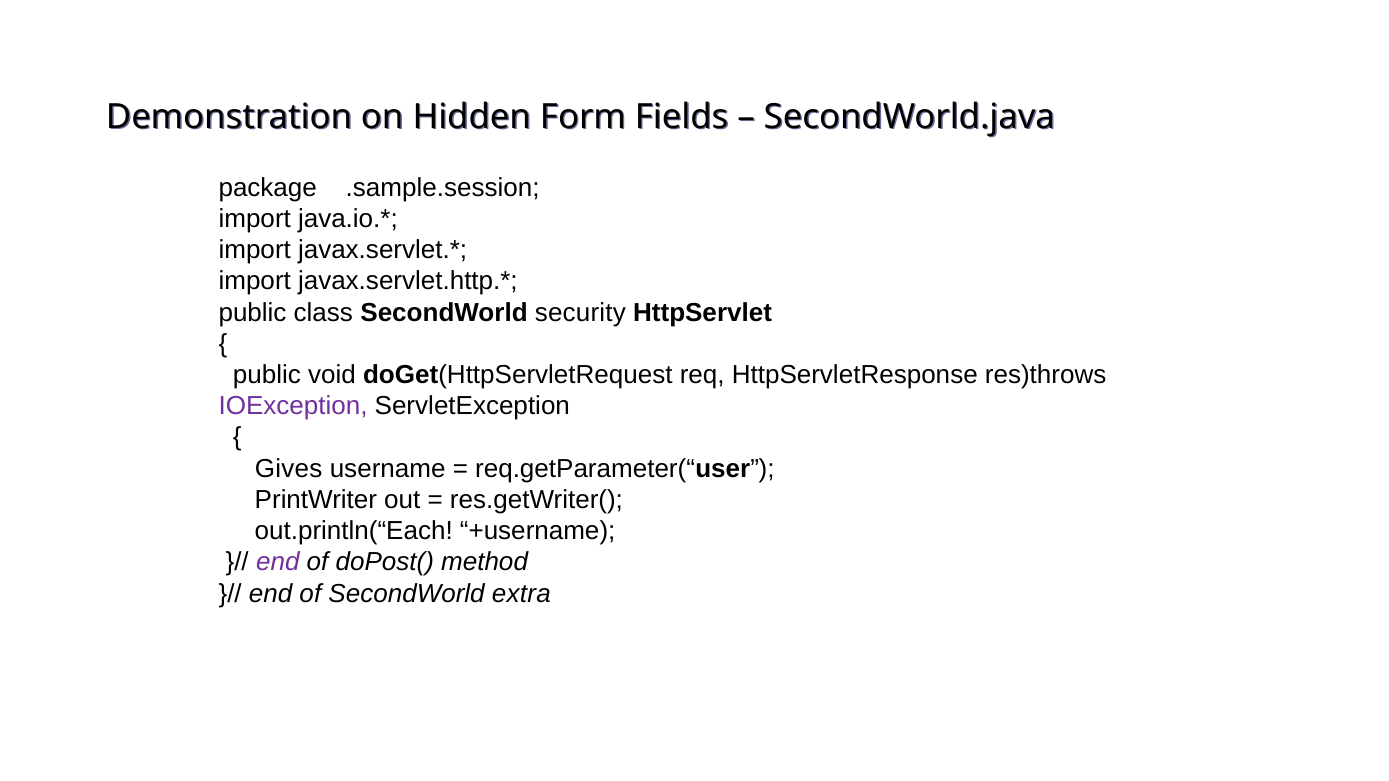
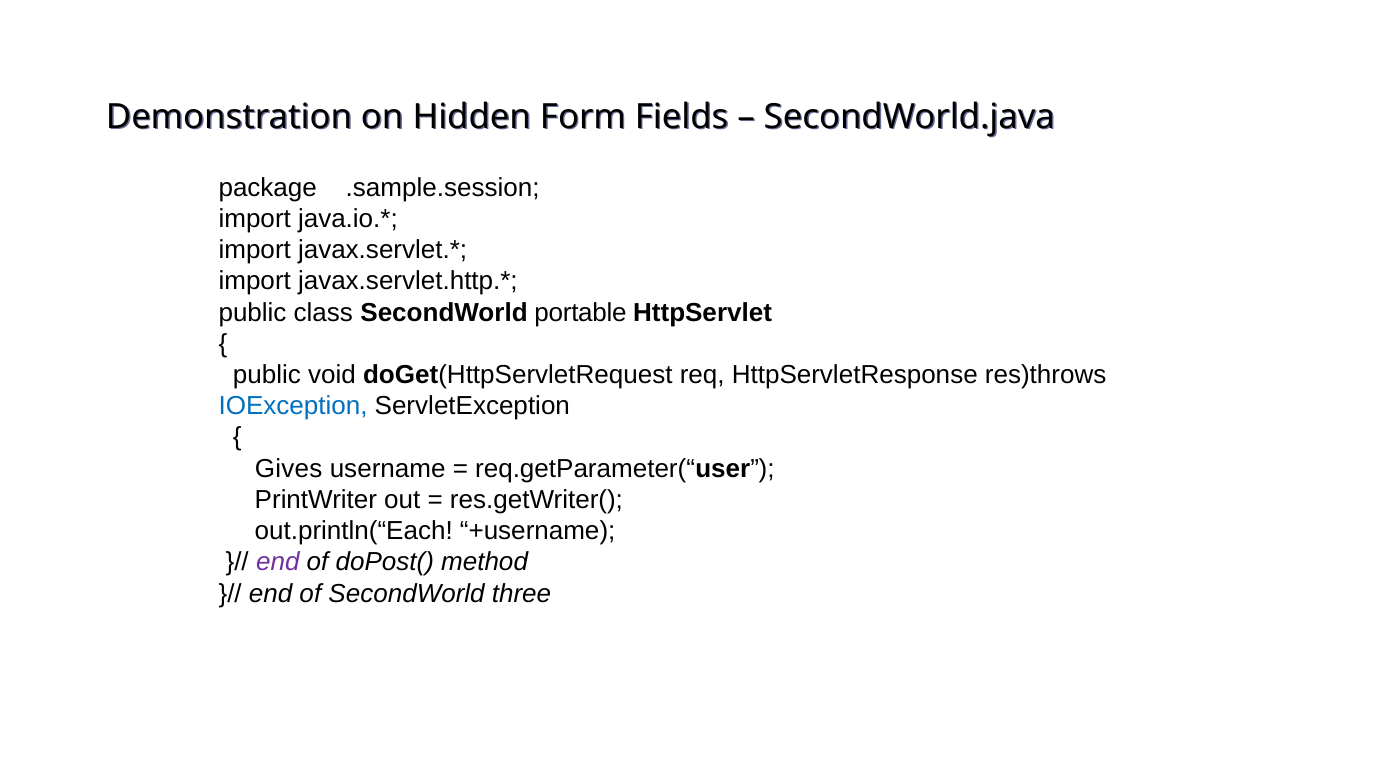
security: security -> portable
IOException colour: purple -> blue
extra: extra -> three
